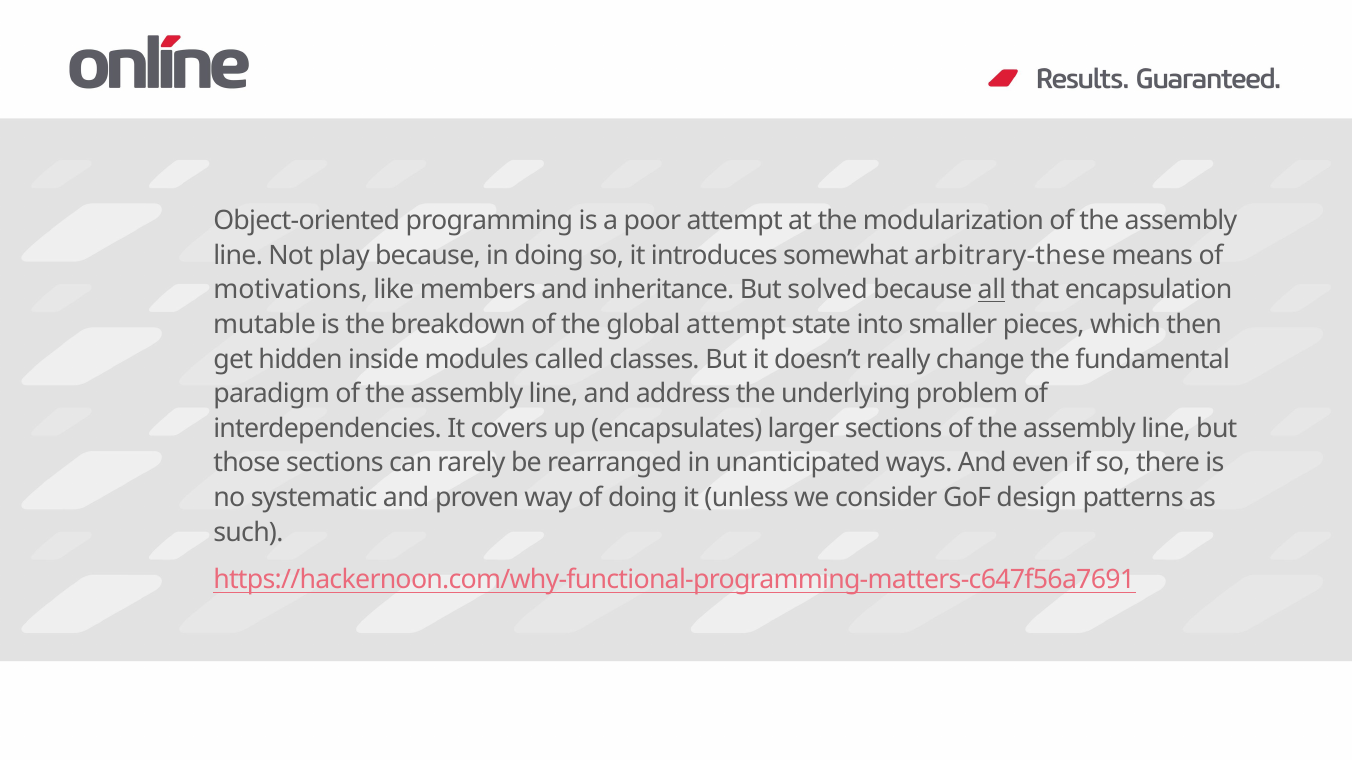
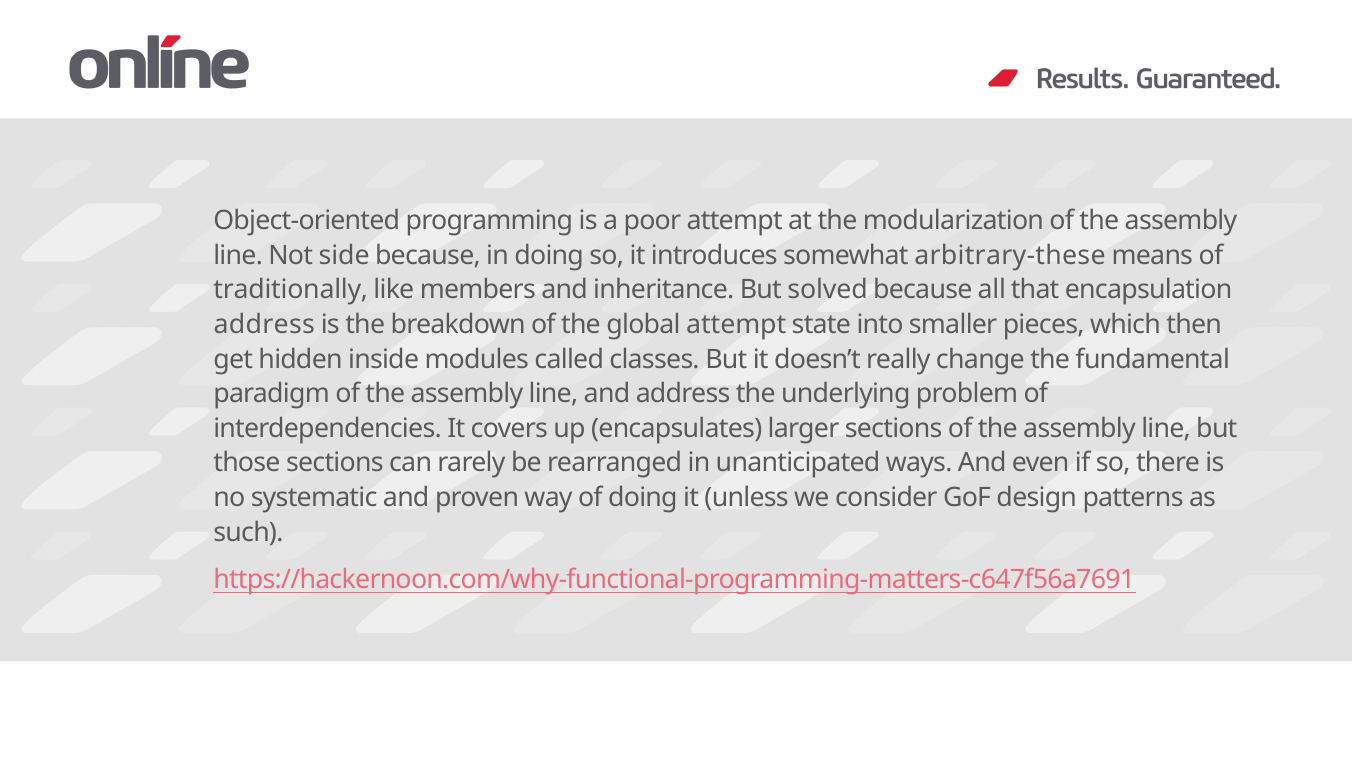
play: play -> side
motivations: motivations -> traditionally
all underline: present -> none
mutable at (265, 325): mutable -> address
